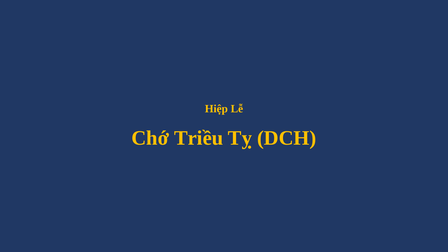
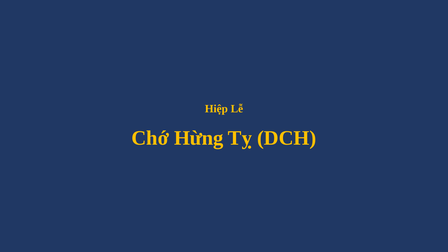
Triều: Triều -> Hừng
